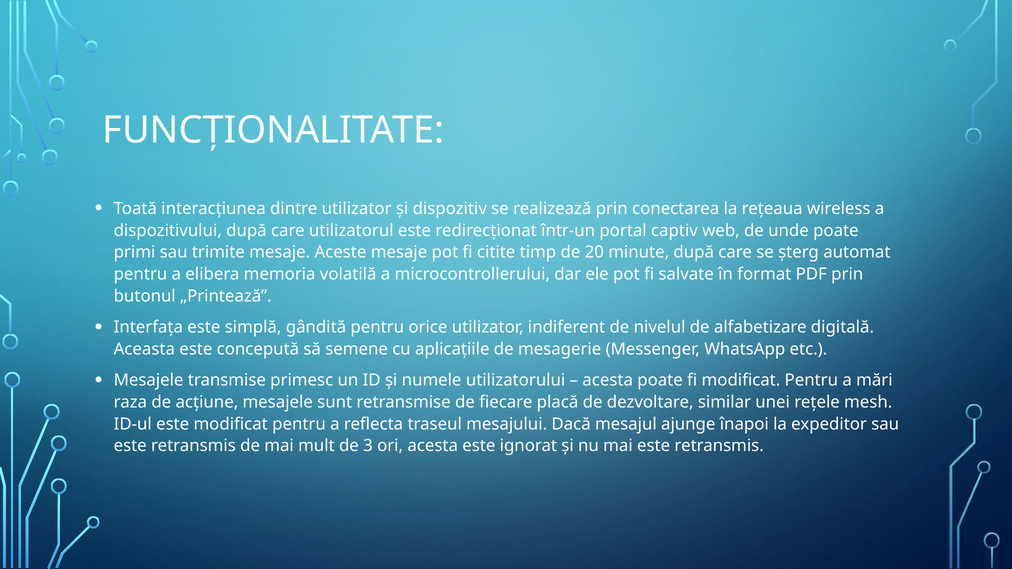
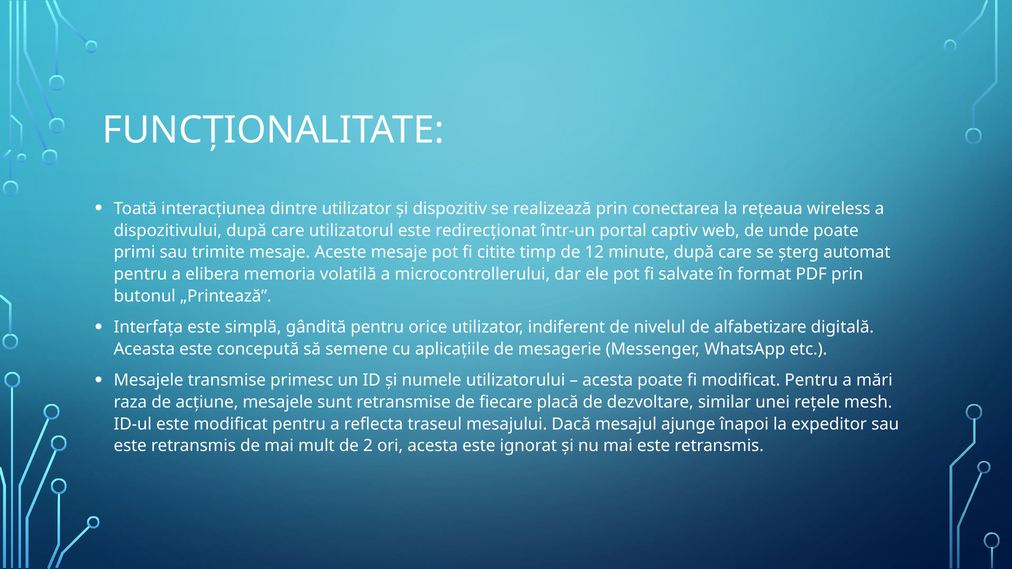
20: 20 -> 12
3: 3 -> 2
